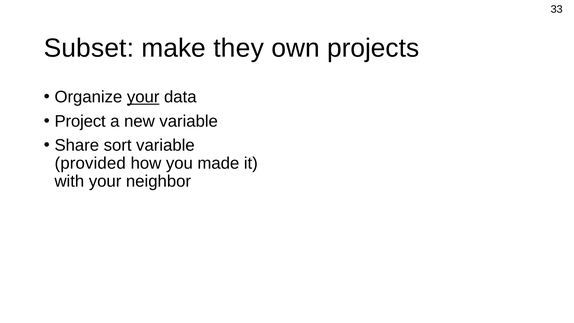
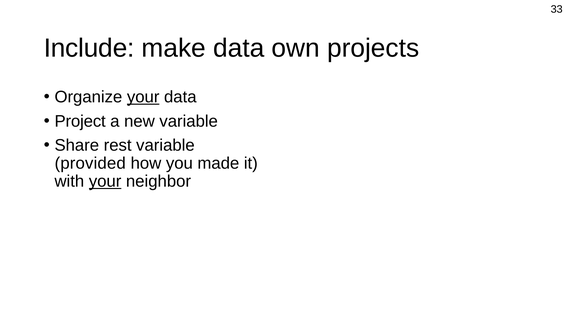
Subset: Subset -> Include
make they: they -> data
sort: sort -> rest
your at (105, 181) underline: none -> present
